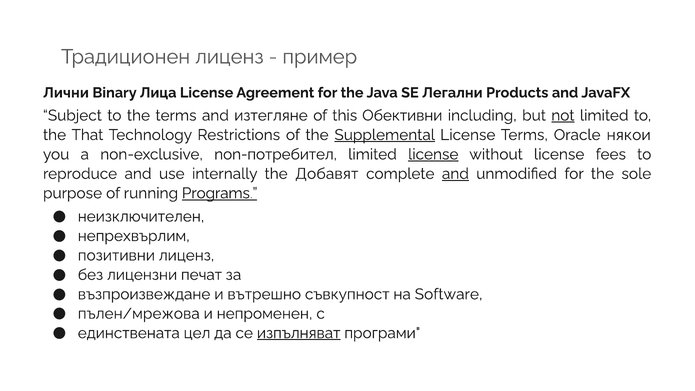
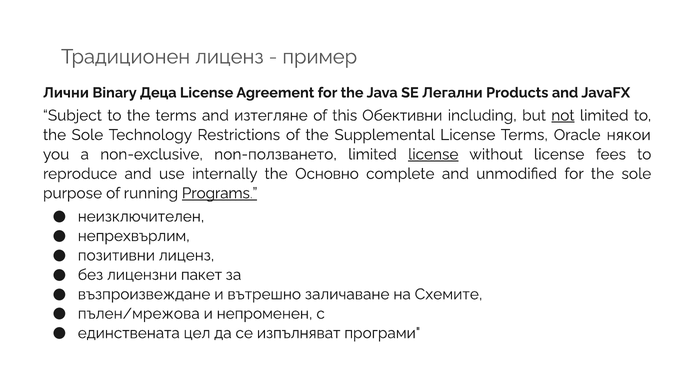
Лица: Лица -> Деца
That at (87, 135): That -> Sole
Supplemental underline: present -> none
non-потребител: non-потребител -> non-ползването
Добавят: Добавят -> Основно
and at (455, 174) underline: present -> none
печат: печат -> пакет
съвкупност: съвкупност -> заличаване
Software: Software -> Схемите
изпълняват underline: present -> none
